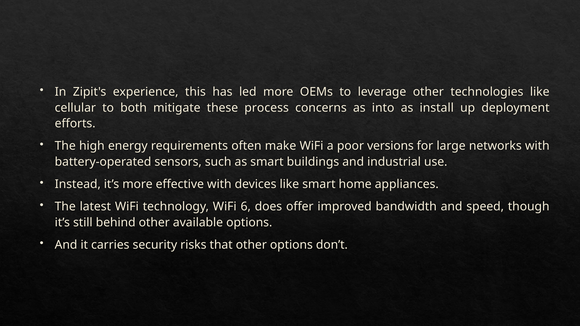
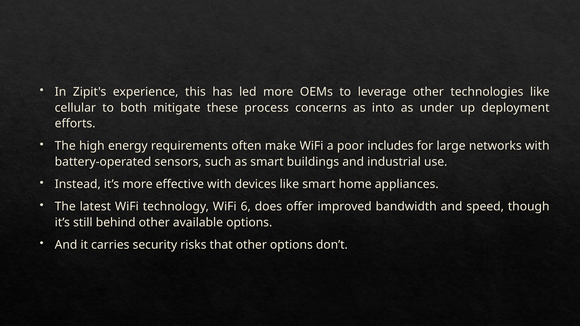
install: install -> under
versions: versions -> includes
